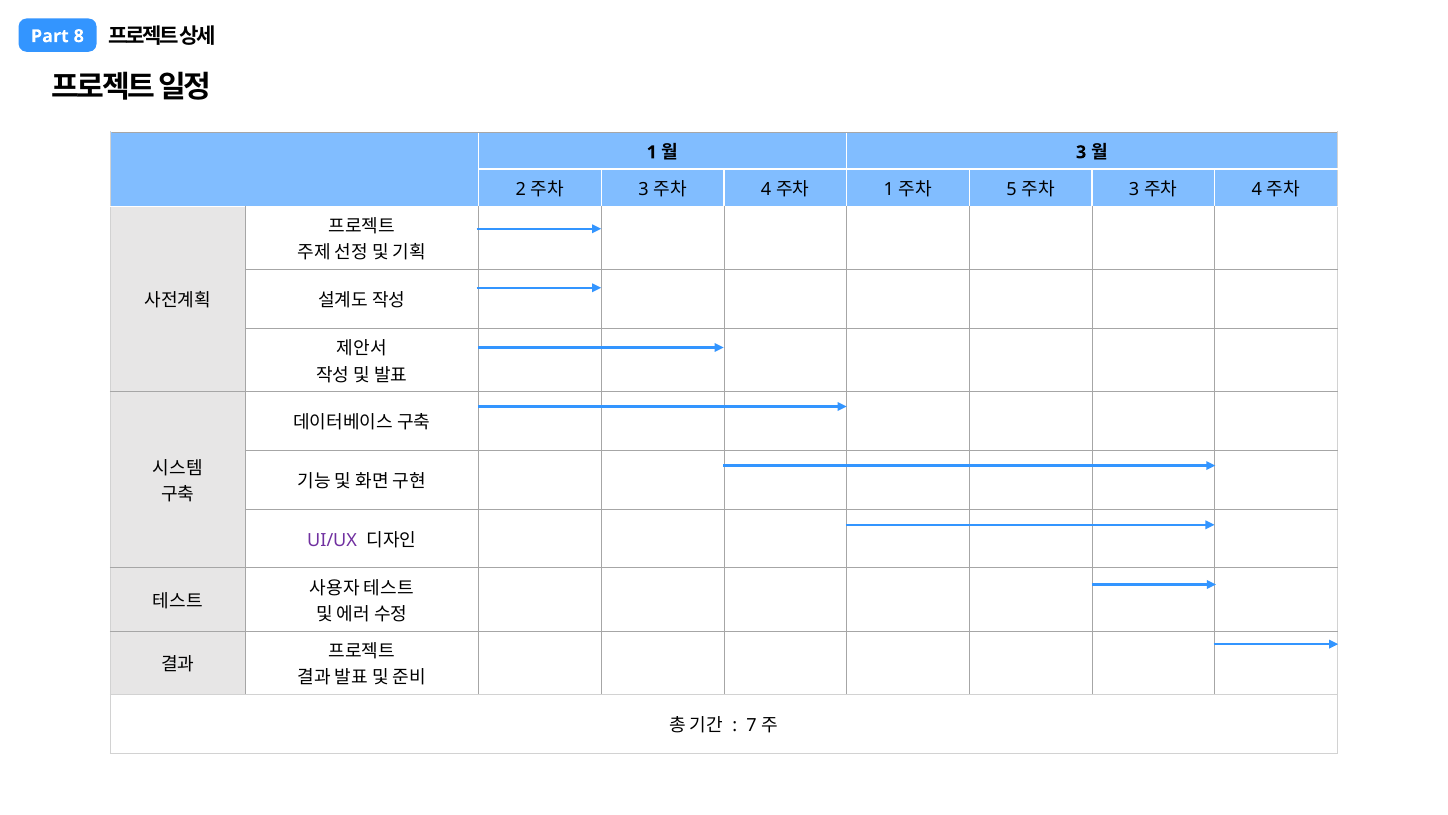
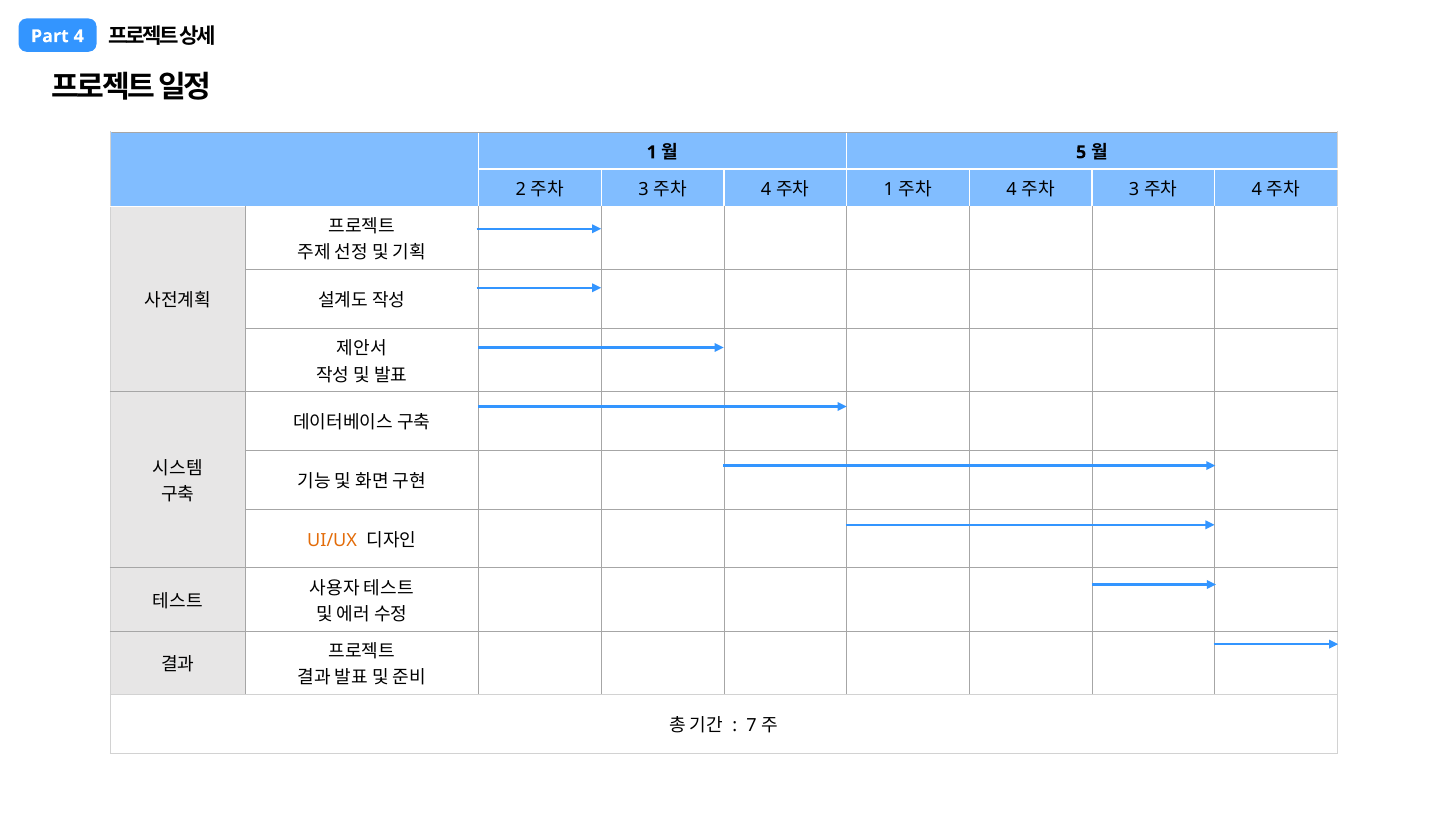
Part 8: 8 -> 4
3 at (1081, 152): 3 -> 5
5 at (1011, 189): 5 -> 4
UI/UX colour: purple -> orange
